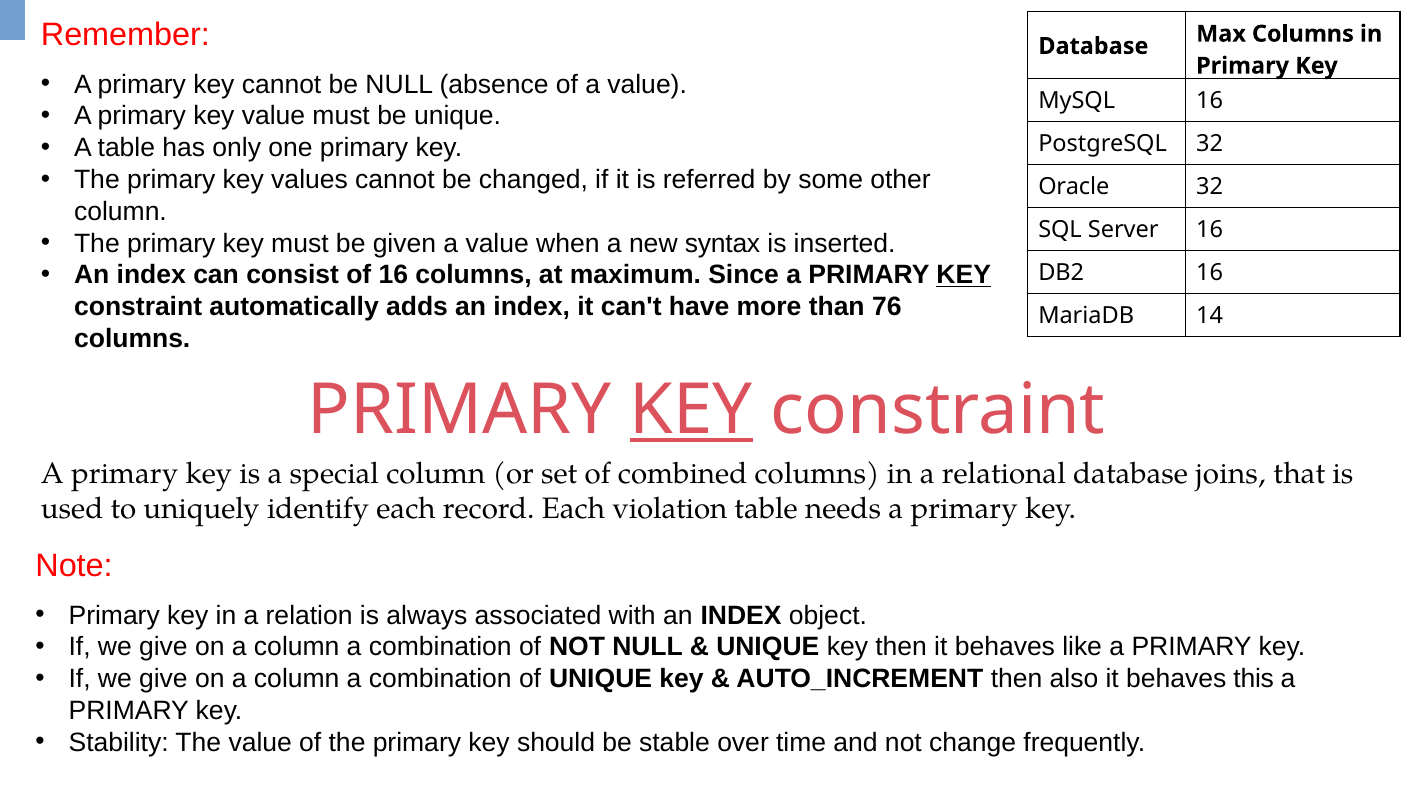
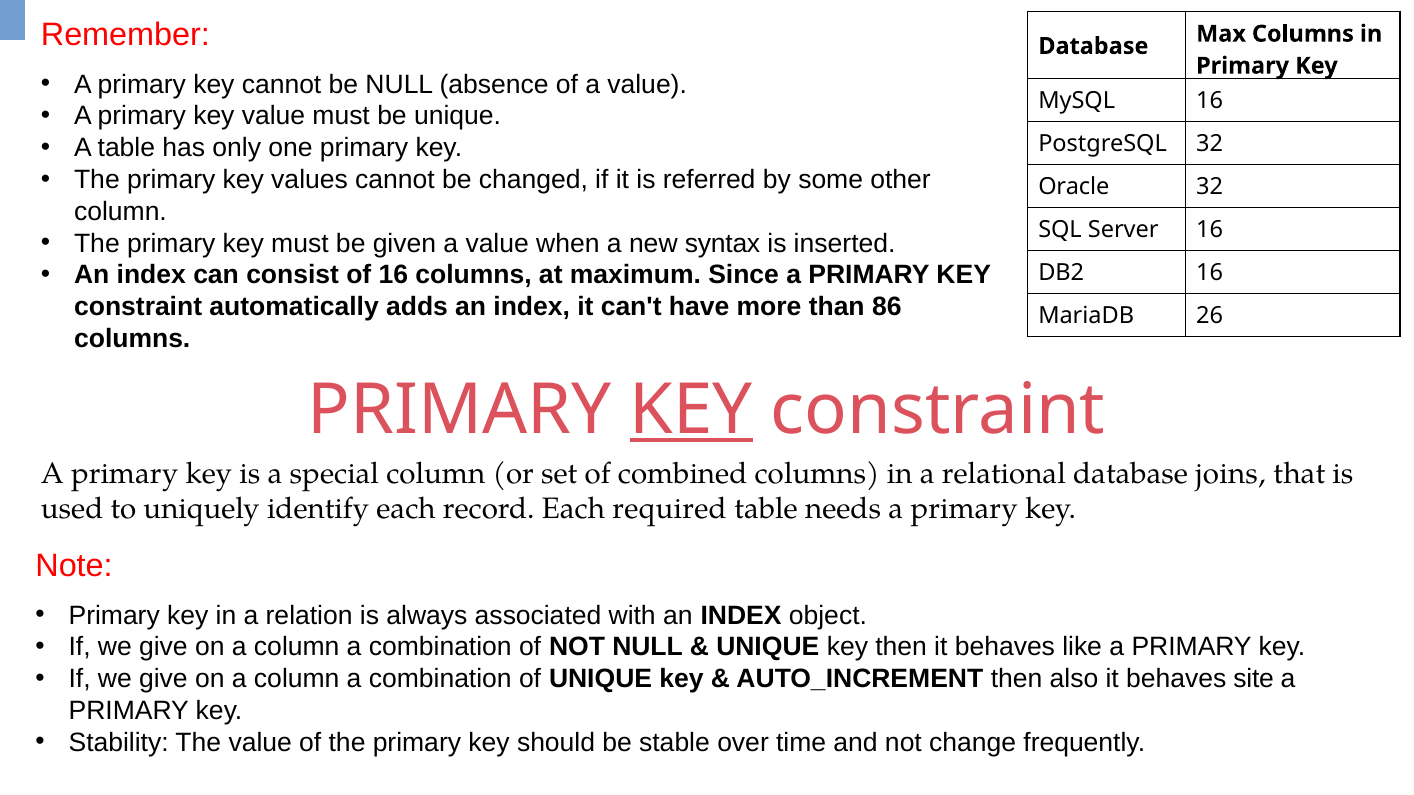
KEY at (964, 275) underline: present -> none
76: 76 -> 86
14: 14 -> 26
violation: violation -> required
this: this -> site
